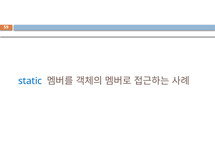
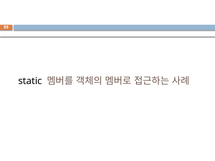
static colour: blue -> black
